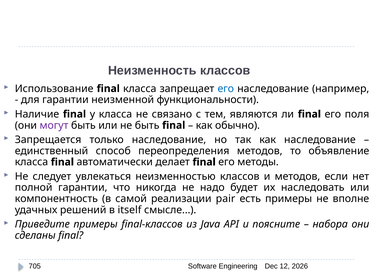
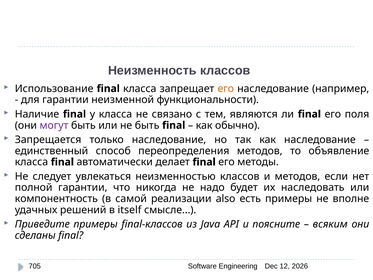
его at (226, 89) colour: blue -> orange
pair: pair -> also
набора: набора -> всяким
